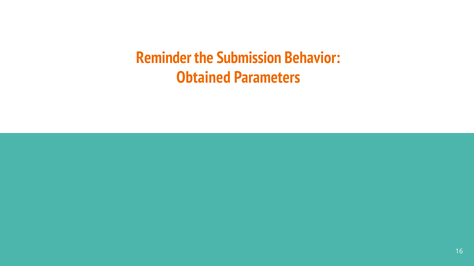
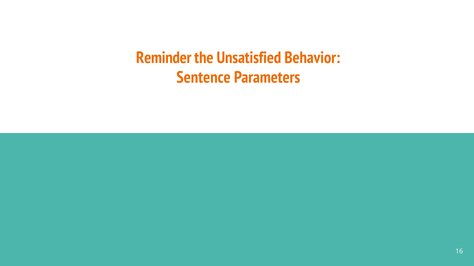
Submission: Submission -> Unsatisfied
Obtained: Obtained -> Sentence
